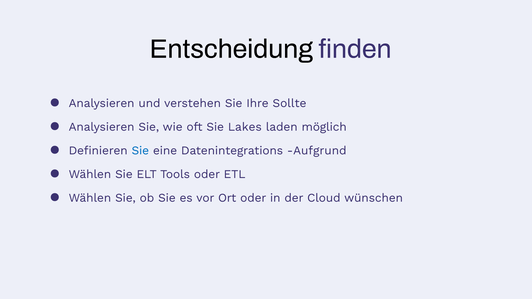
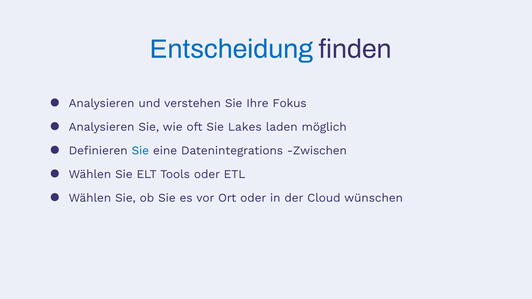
Entscheidung colour: black -> blue
Sollte: Sollte -> Fokus
Aufgrund: Aufgrund -> Zwischen
